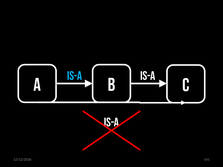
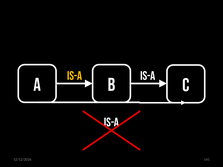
IS-A at (75, 76) colour: light blue -> yellow
